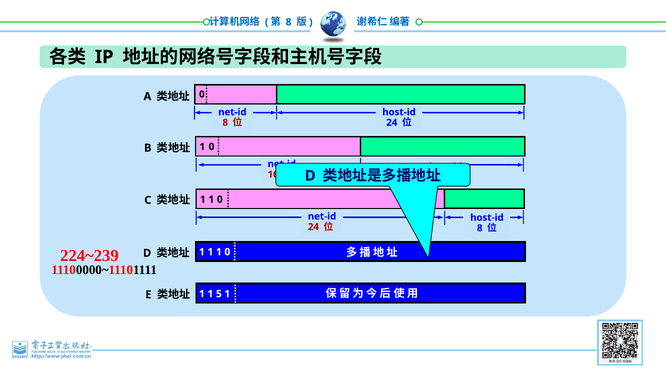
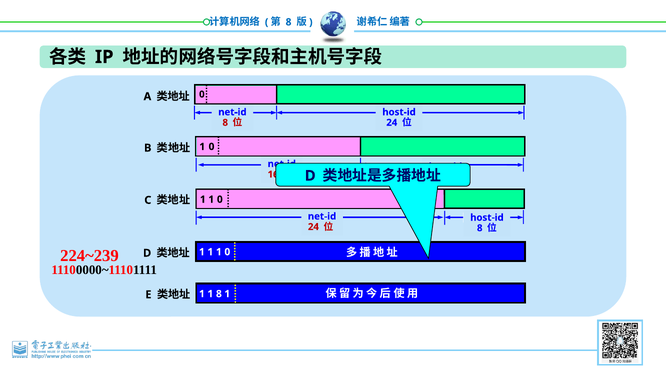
1 5: 5 -> 8
